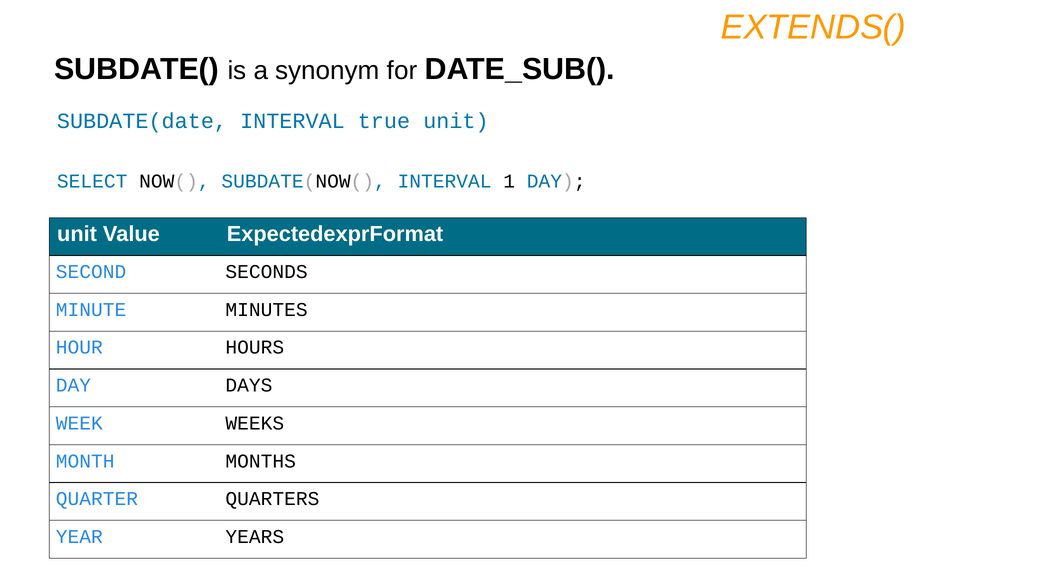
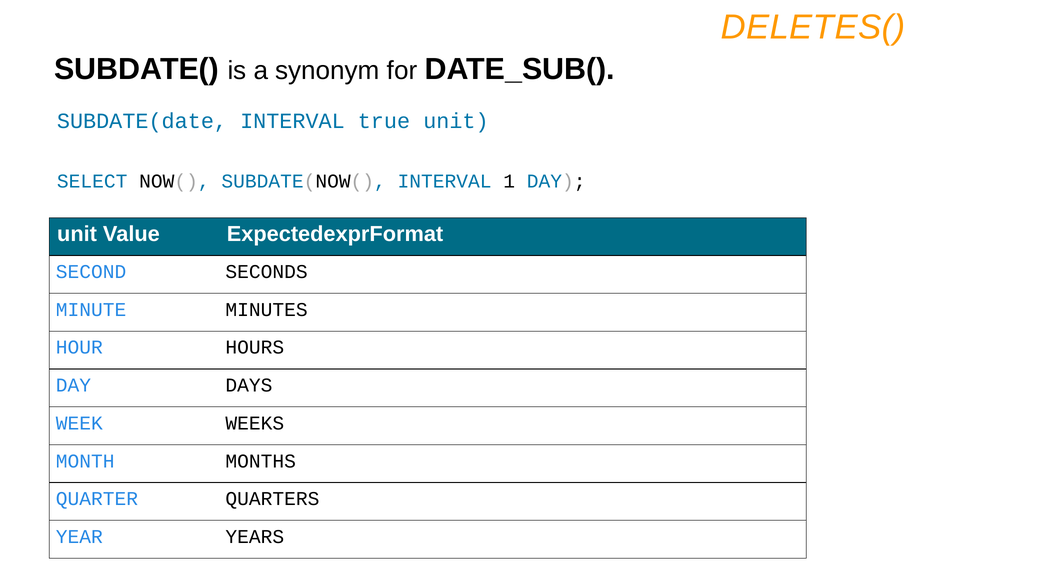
EXTENDS(: EXTENDS( -> DELETES(
